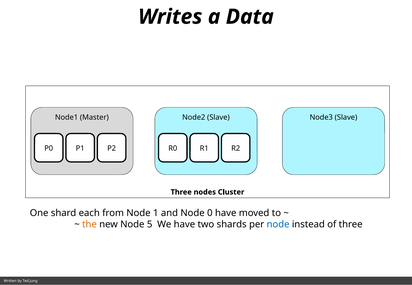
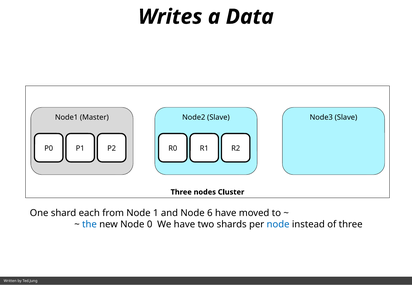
0: 0 -> 6
the colour: orange -> blue
5: 5 -> 0
